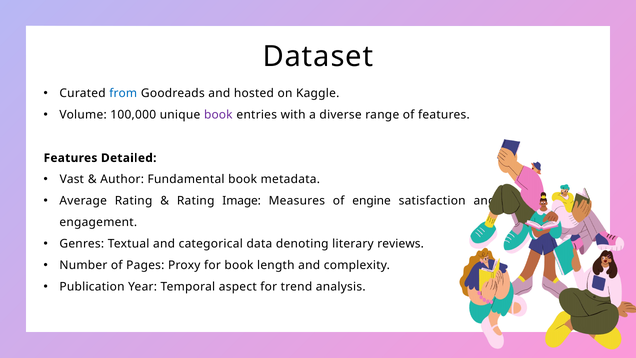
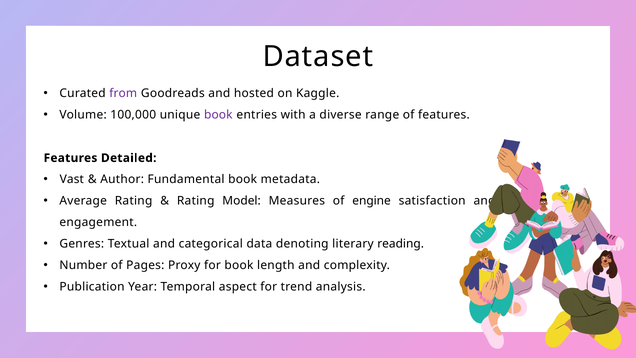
from colour: blue -> purple
Image: Image -> Model
reviews: reviews -> reading
